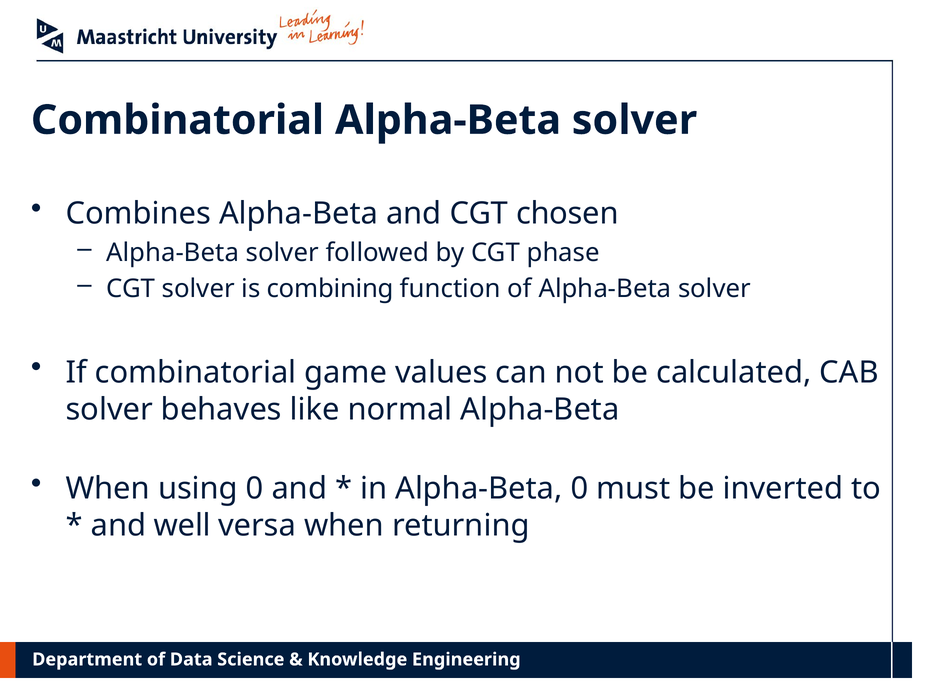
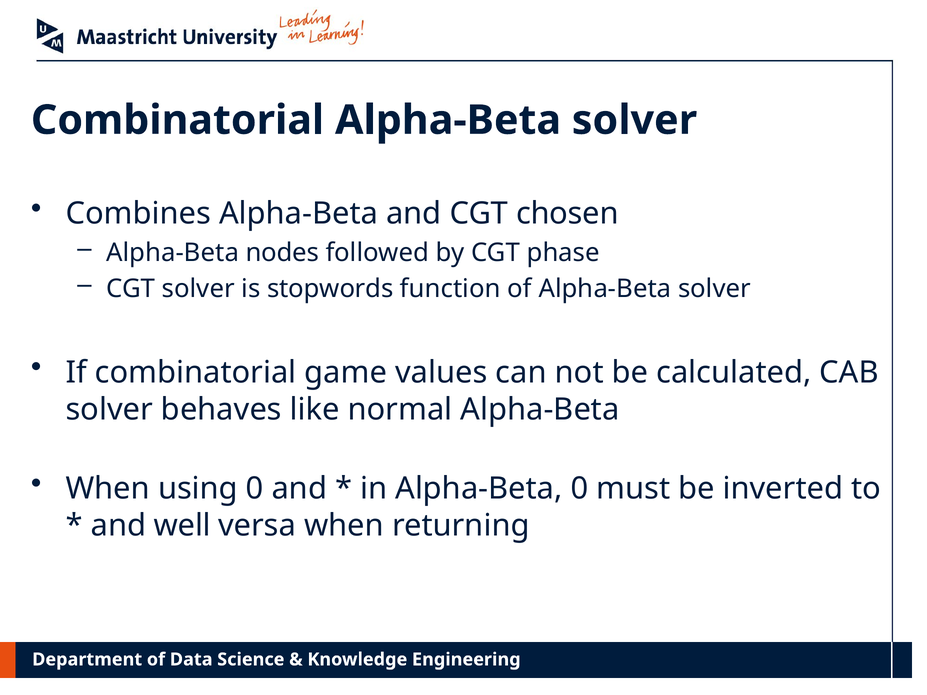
solver at (282, 253): solver -> nodes
combining: combining -> stopwords
